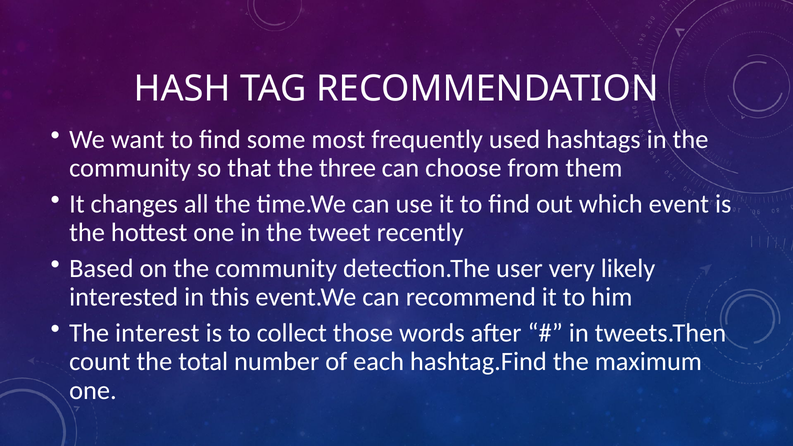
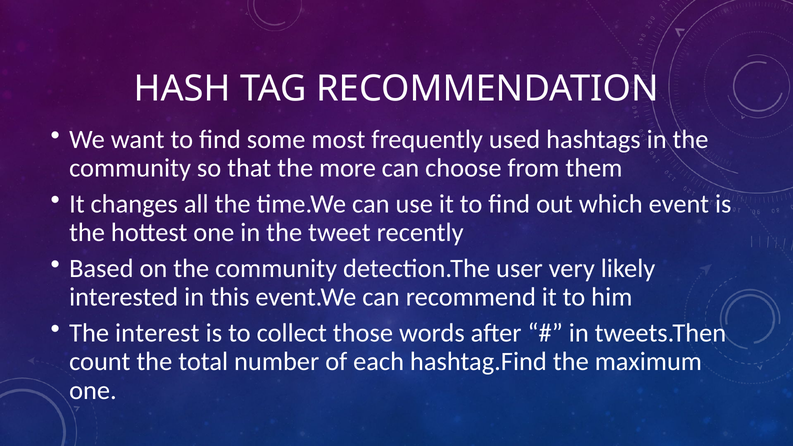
three: three -> more
